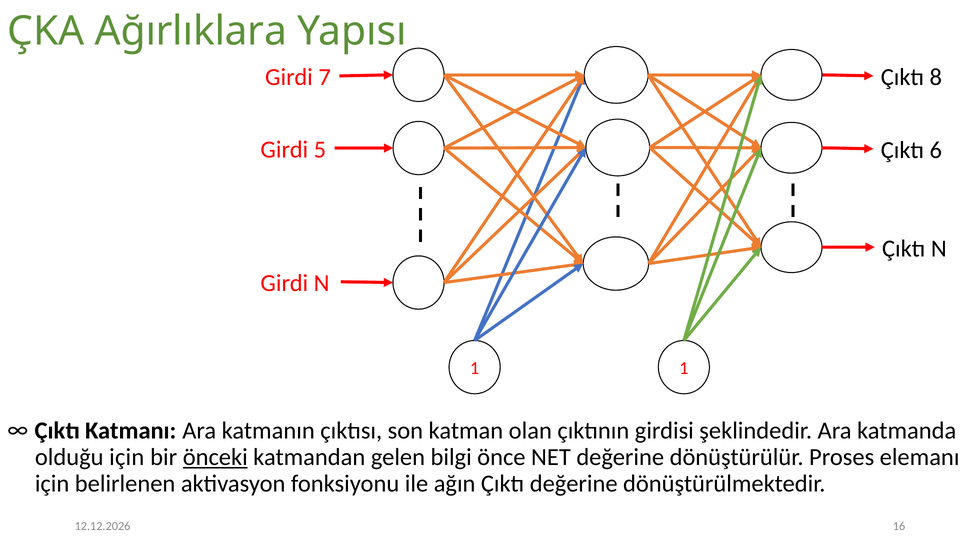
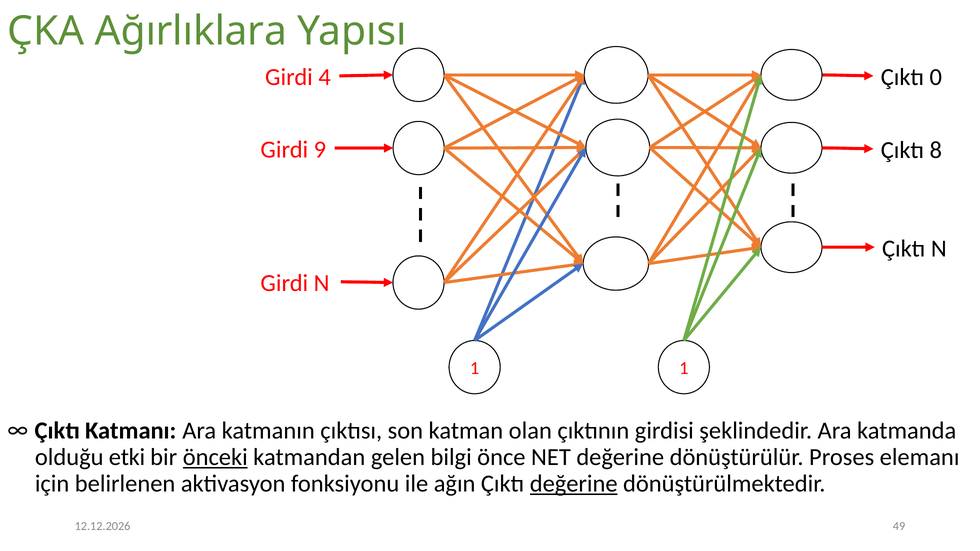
7: 7 -> 4
8: 8 -> 0
5: 5 -> 9
6: 6 -> 8
olduğu için: için -> etki
değerine at (574, 484) underline: none -> present
16: 16 -> 49
